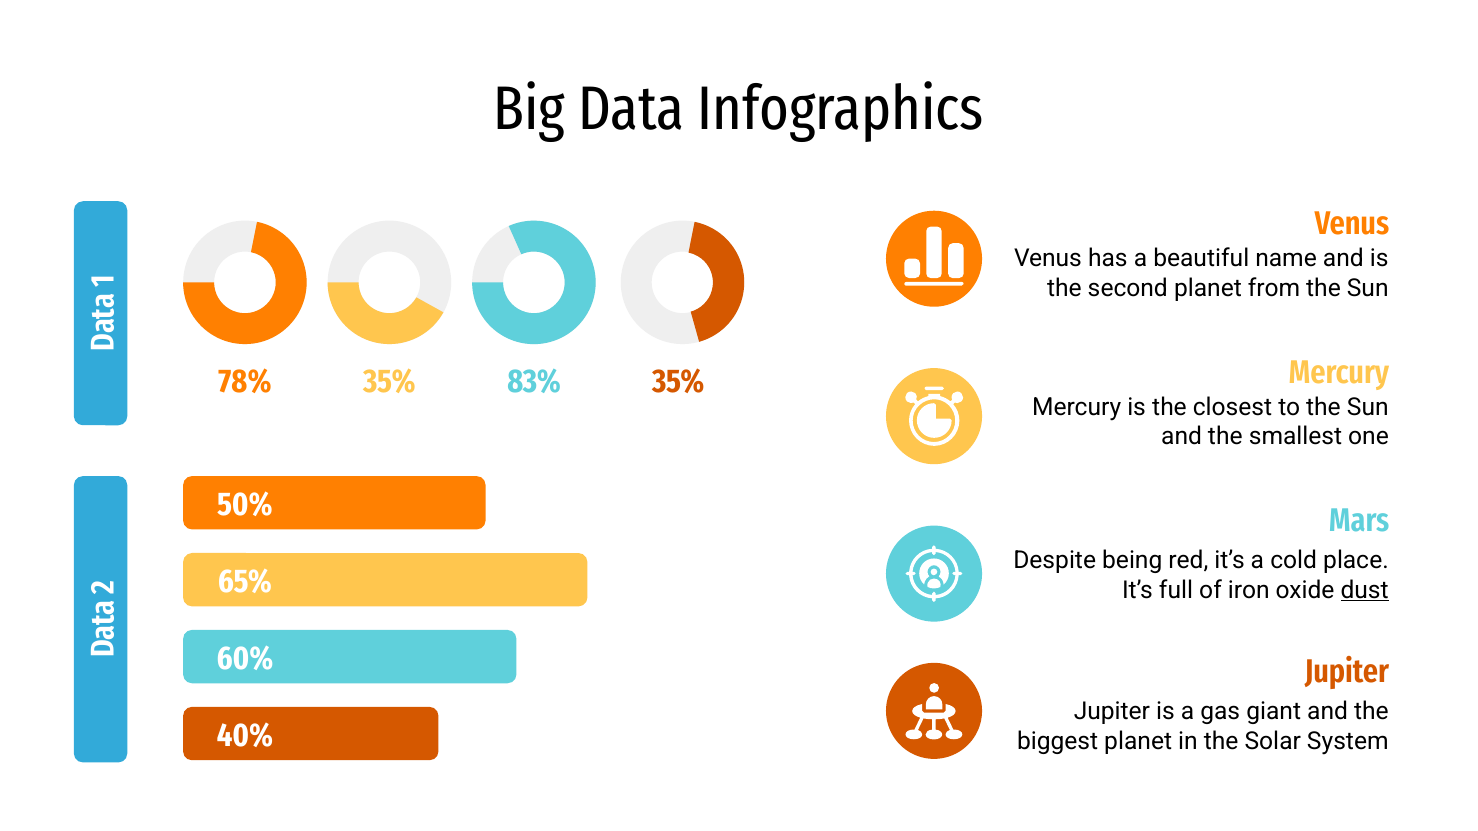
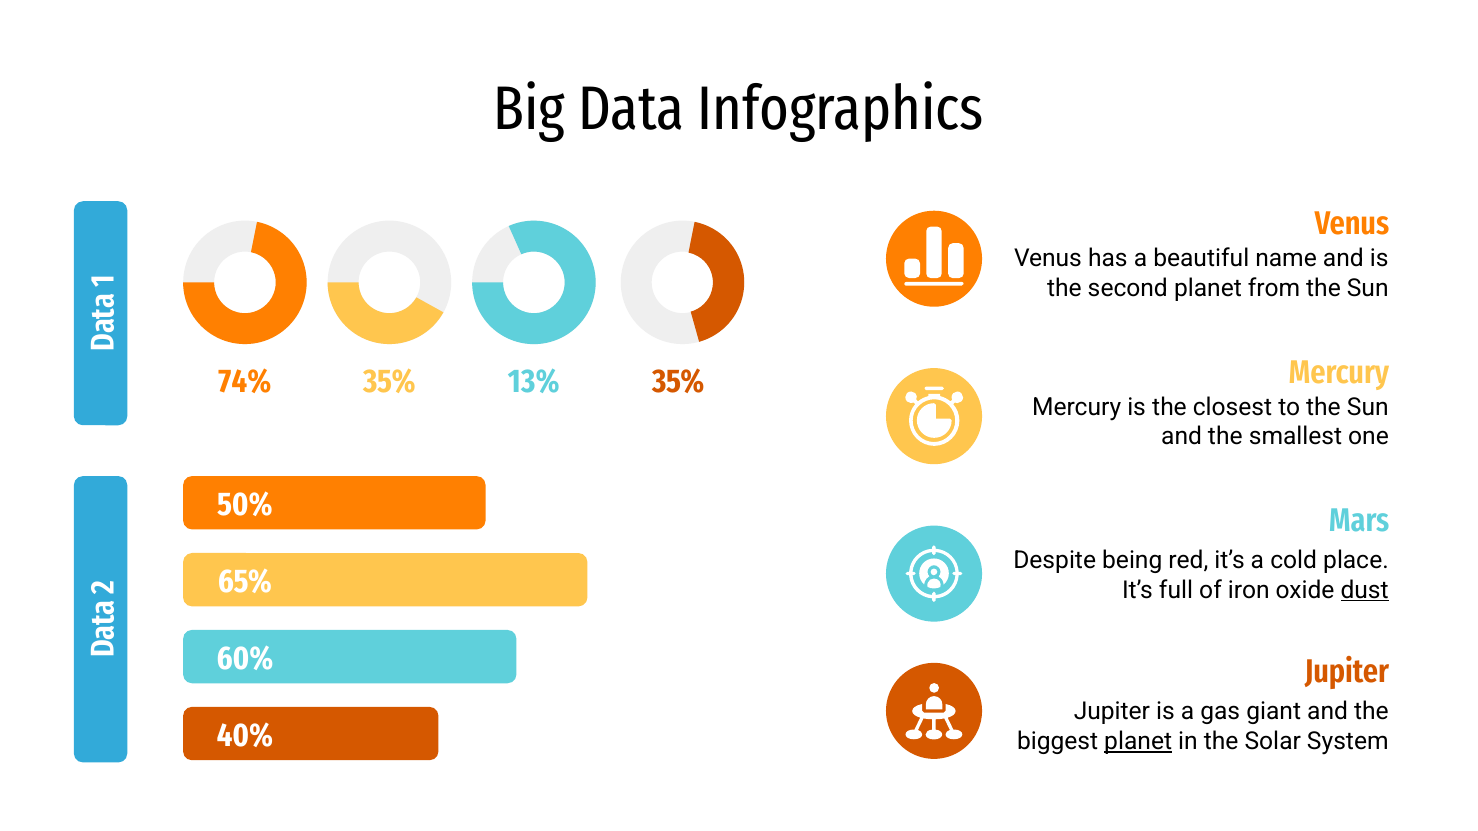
78%: 78% -> 74%
83%: 83% -> 13%
planet at (1138, 742) underline: none -> present
